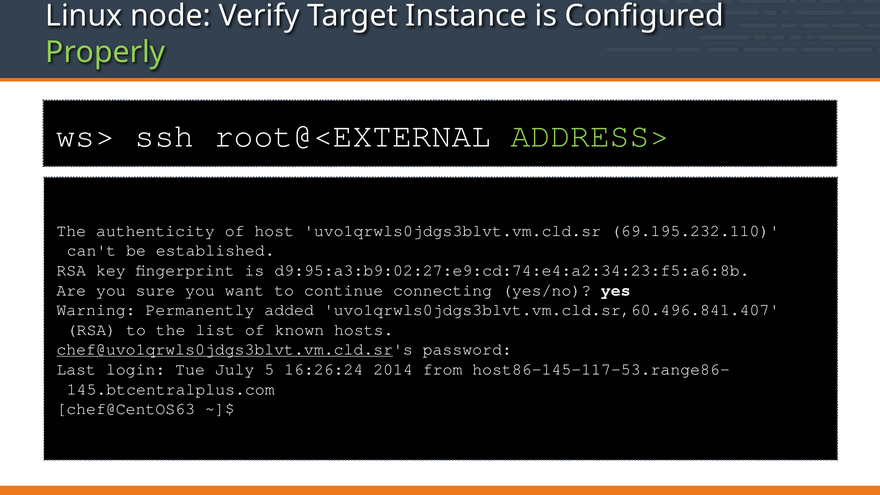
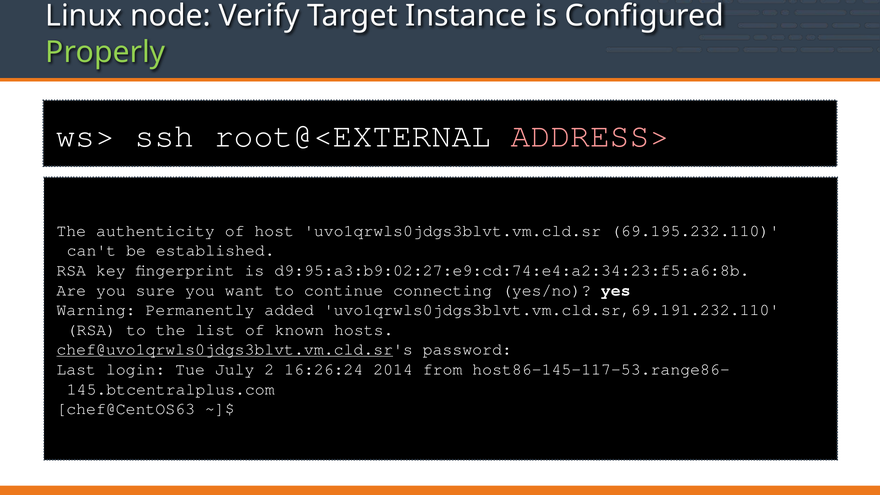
ADDRESS> colour: light green -> pink
uvo1qrwls0jdgs3blvt.vm.cld.sr,60.496.841.407: uvo1qrwls0jdgs3blvt.vm.cld.sr,60.496.841.407 -> uvo1qrwls0jdgs3blvt.vm.cld.sr,69.191.232.110
5: 5 -> 2
